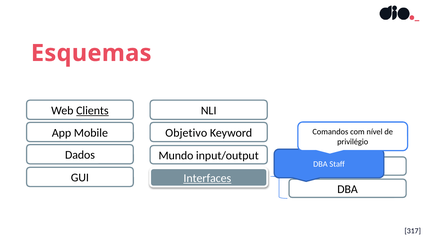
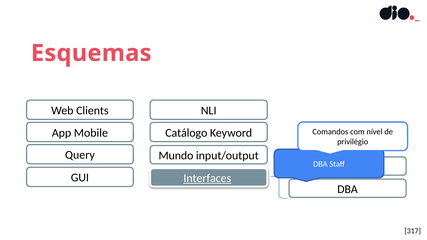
Clients underline: present -> none
Objetivo: Objetivo -> Catálogo
Dados: Dados -> Query
